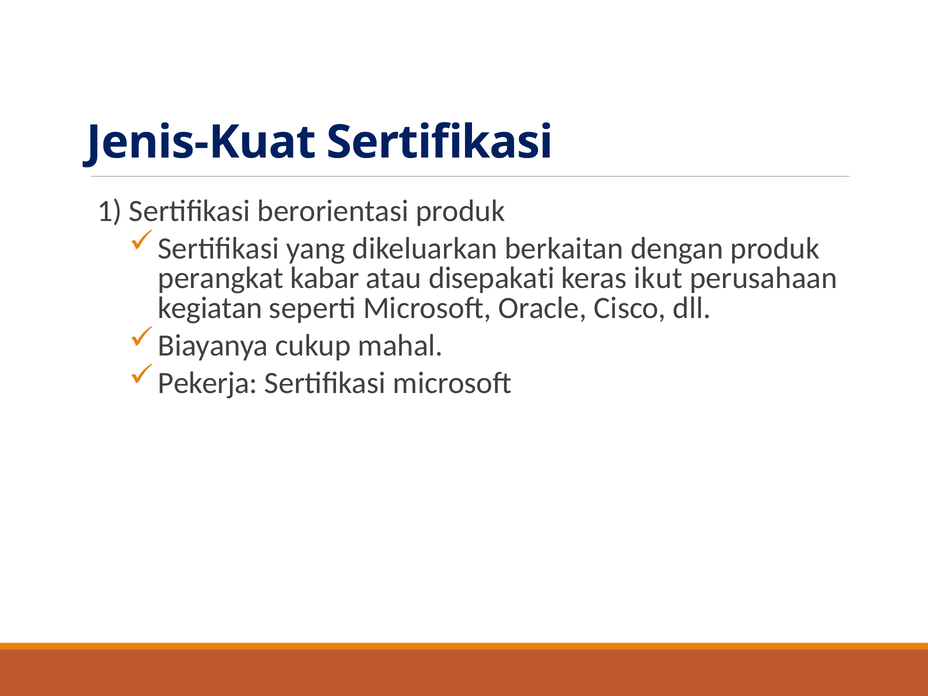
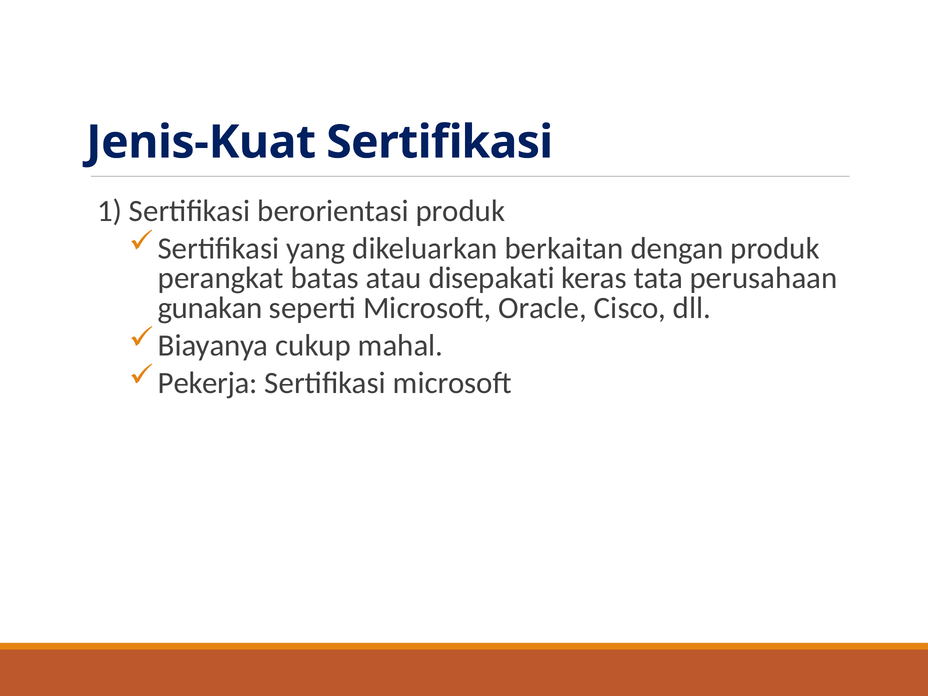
kabar: kabar -> batas
ikut: ikut -> tata
kegiatan: kegiatan -> gunakan
